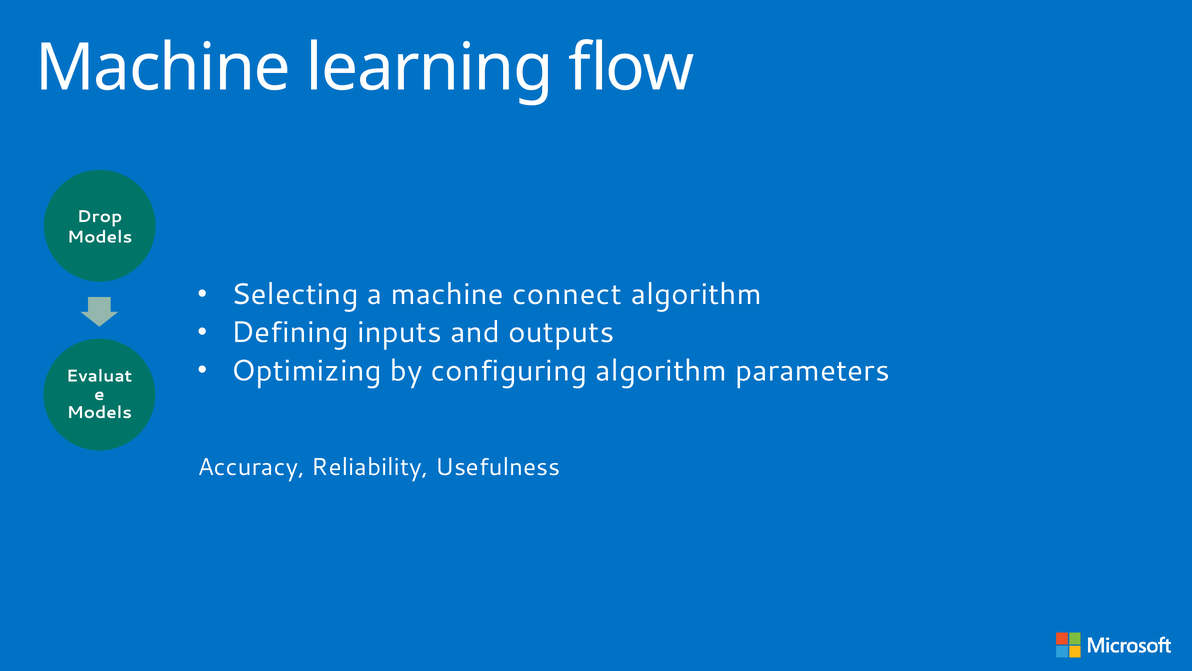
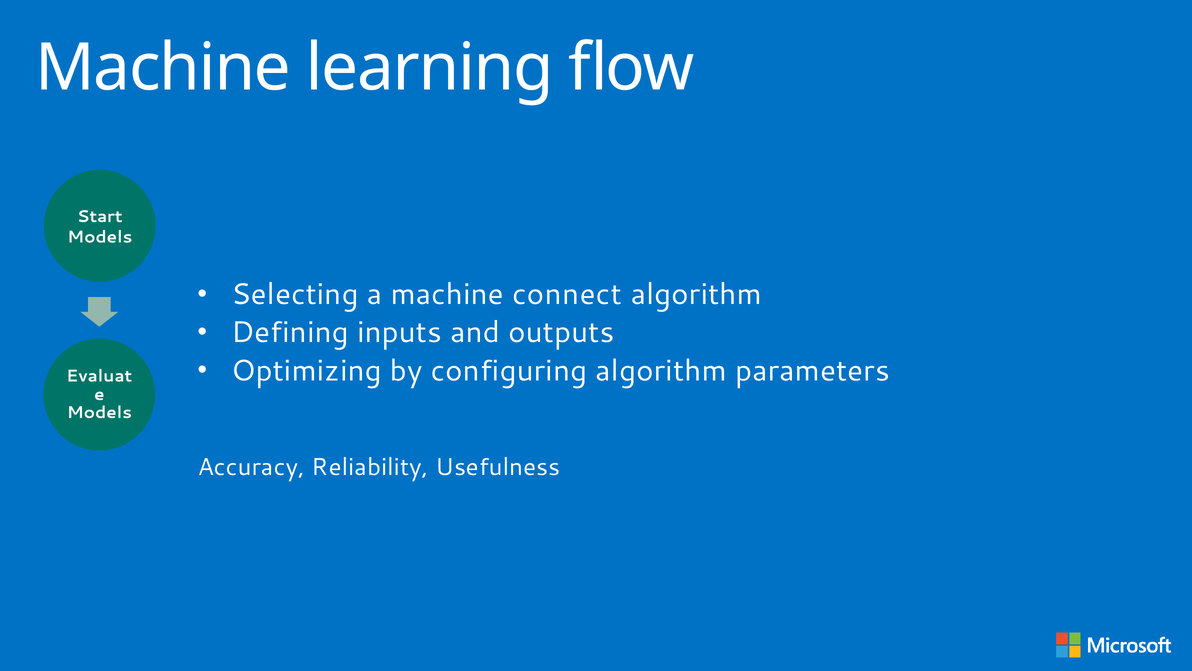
Drop: Drop -> Start
